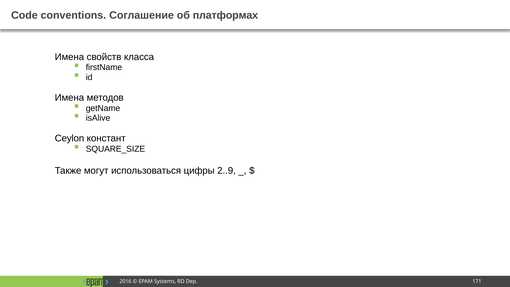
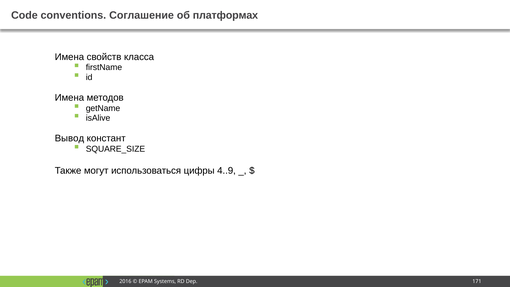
Ceylon: Ceylon -> Вывод
2..9: 2..9 -> 4..9
